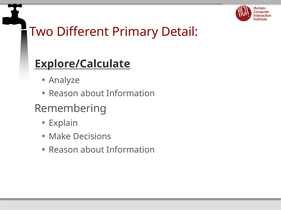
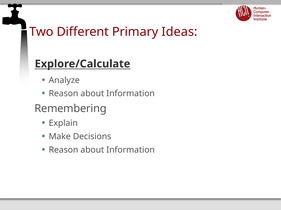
Detail: Detail -> Ideas
